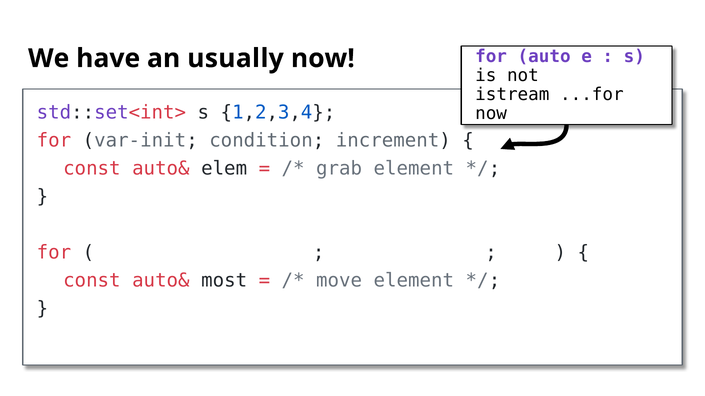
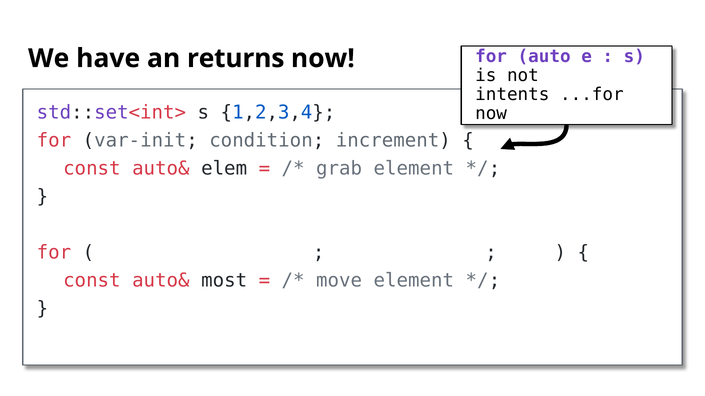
usually: usually -> returns
istream: istream -> intents
